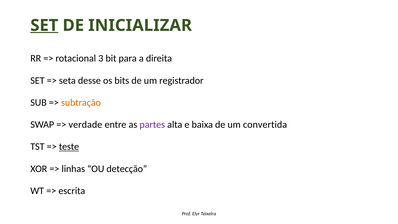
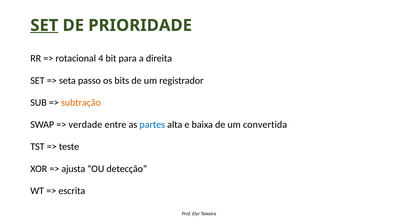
INICIALIZAR: INICIALIZAR -> PRIORIDADE
3: 3 -> 4
desse: desse -> passo
partes colour: purple -> blue
teste underline: present -> none
linhas: linhas -> ajusta
